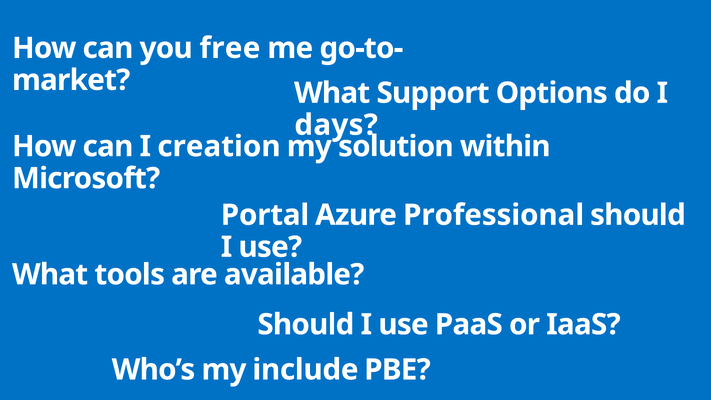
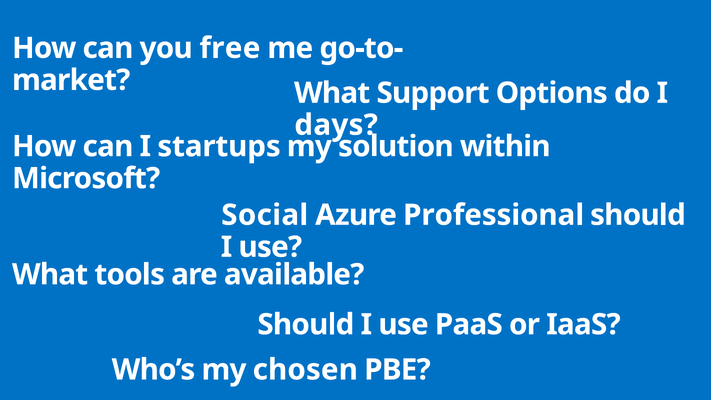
creation: creation -> startups
Portal: Portal -> Social
include: include -> chosen
